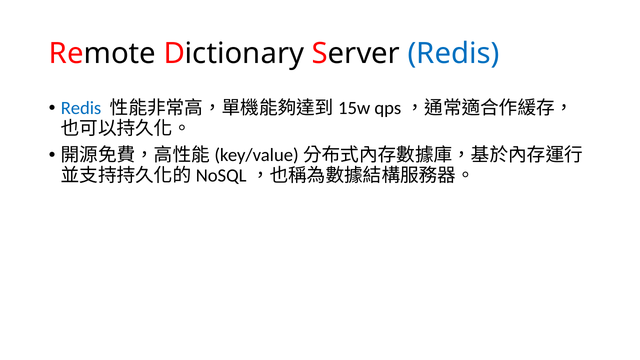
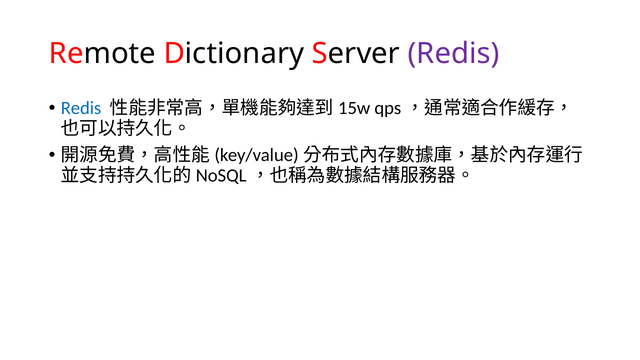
Redis at (454, 54) colour: blue -> purple
